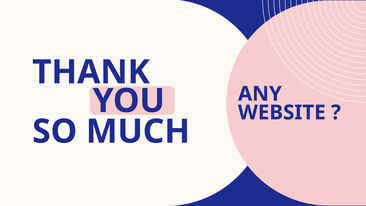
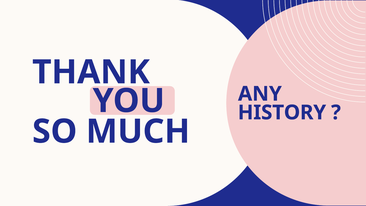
WEBSITE: WEBSITE -> HISTORY
